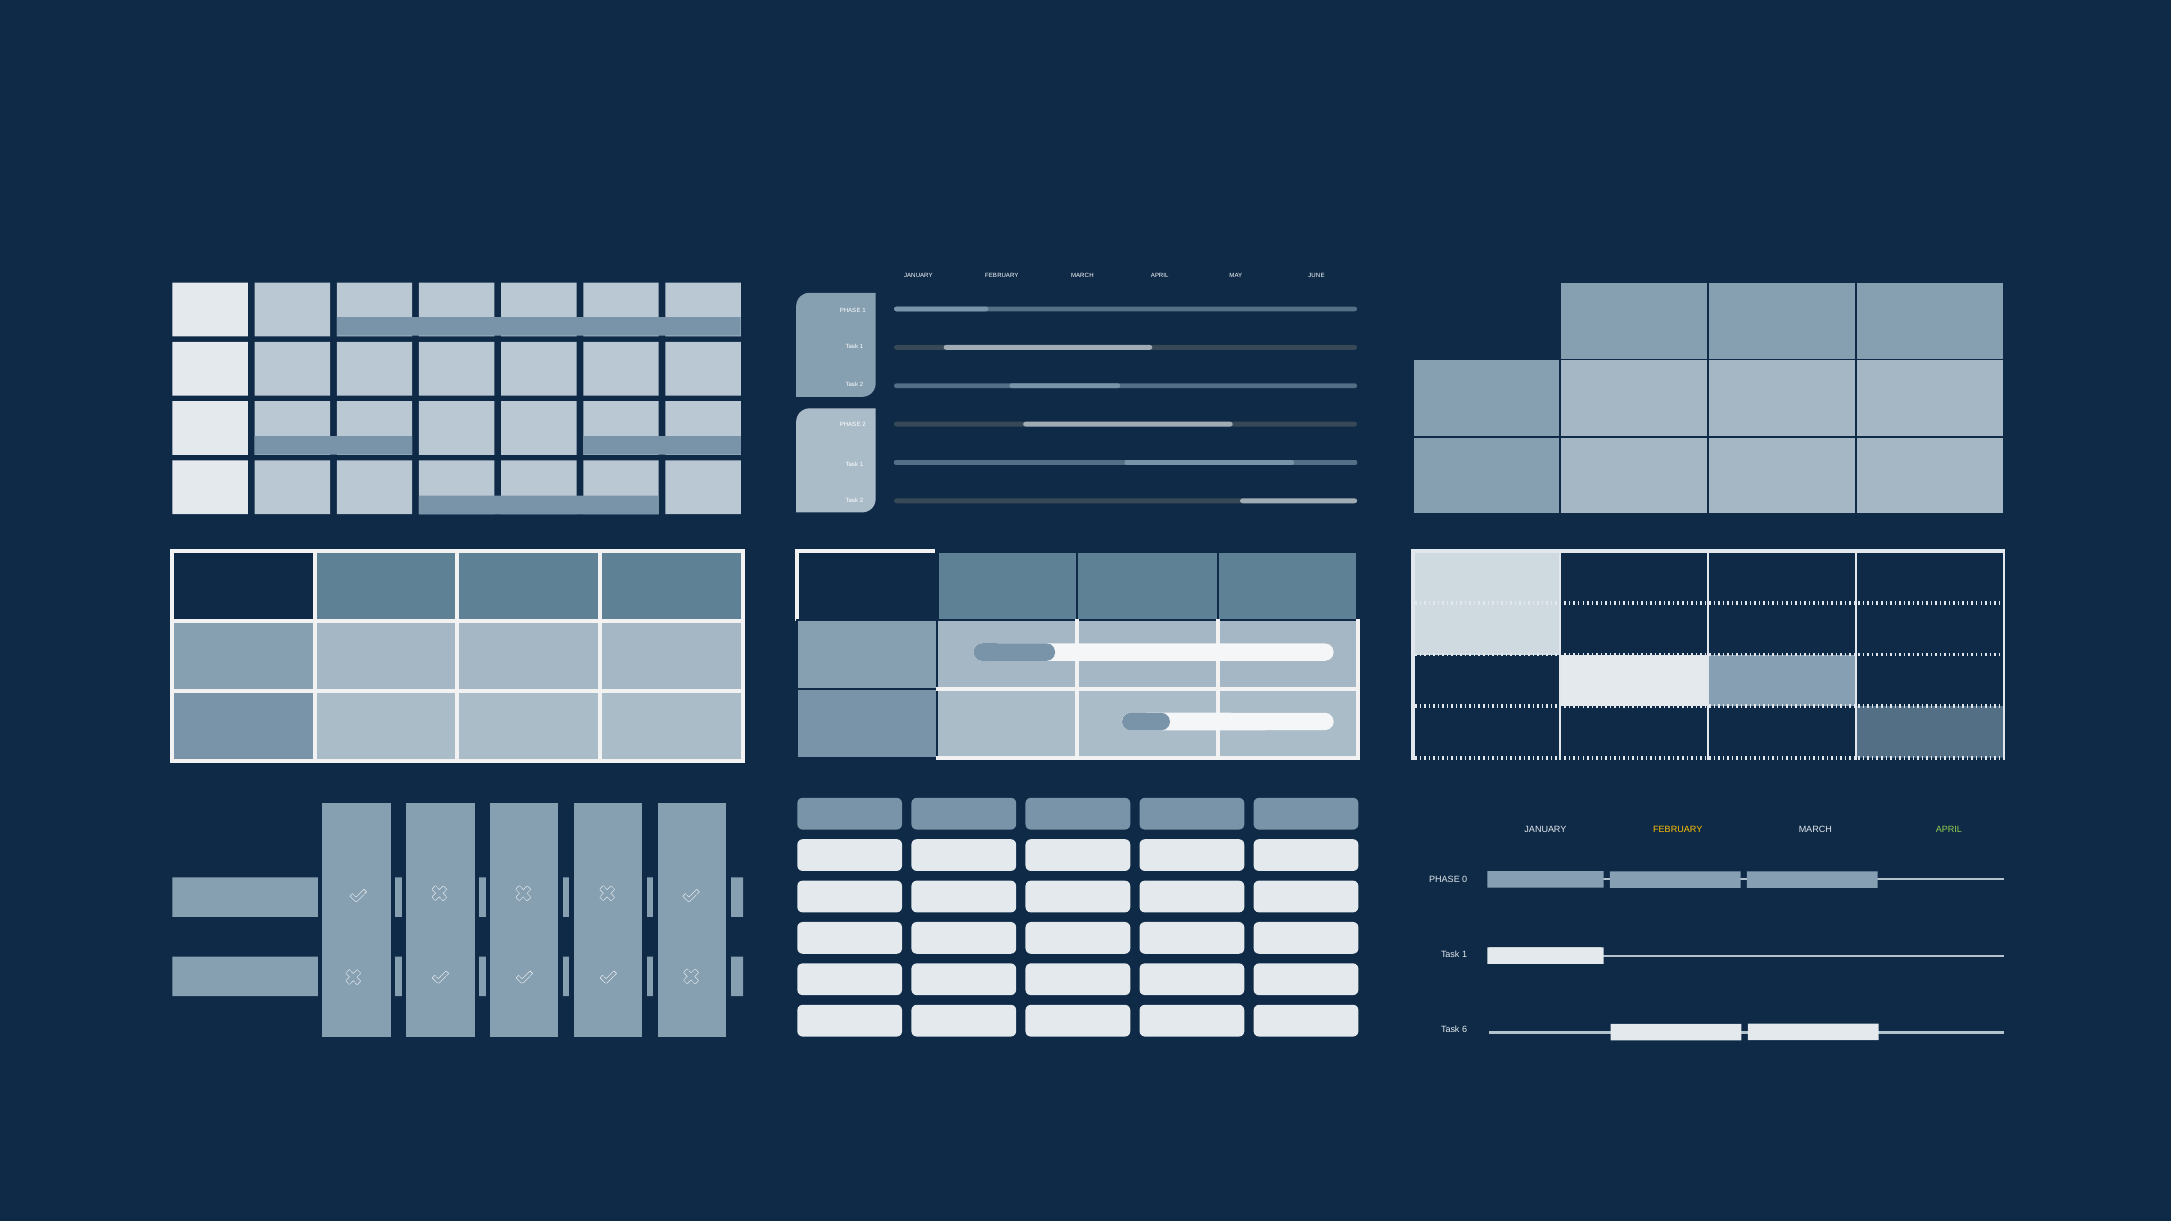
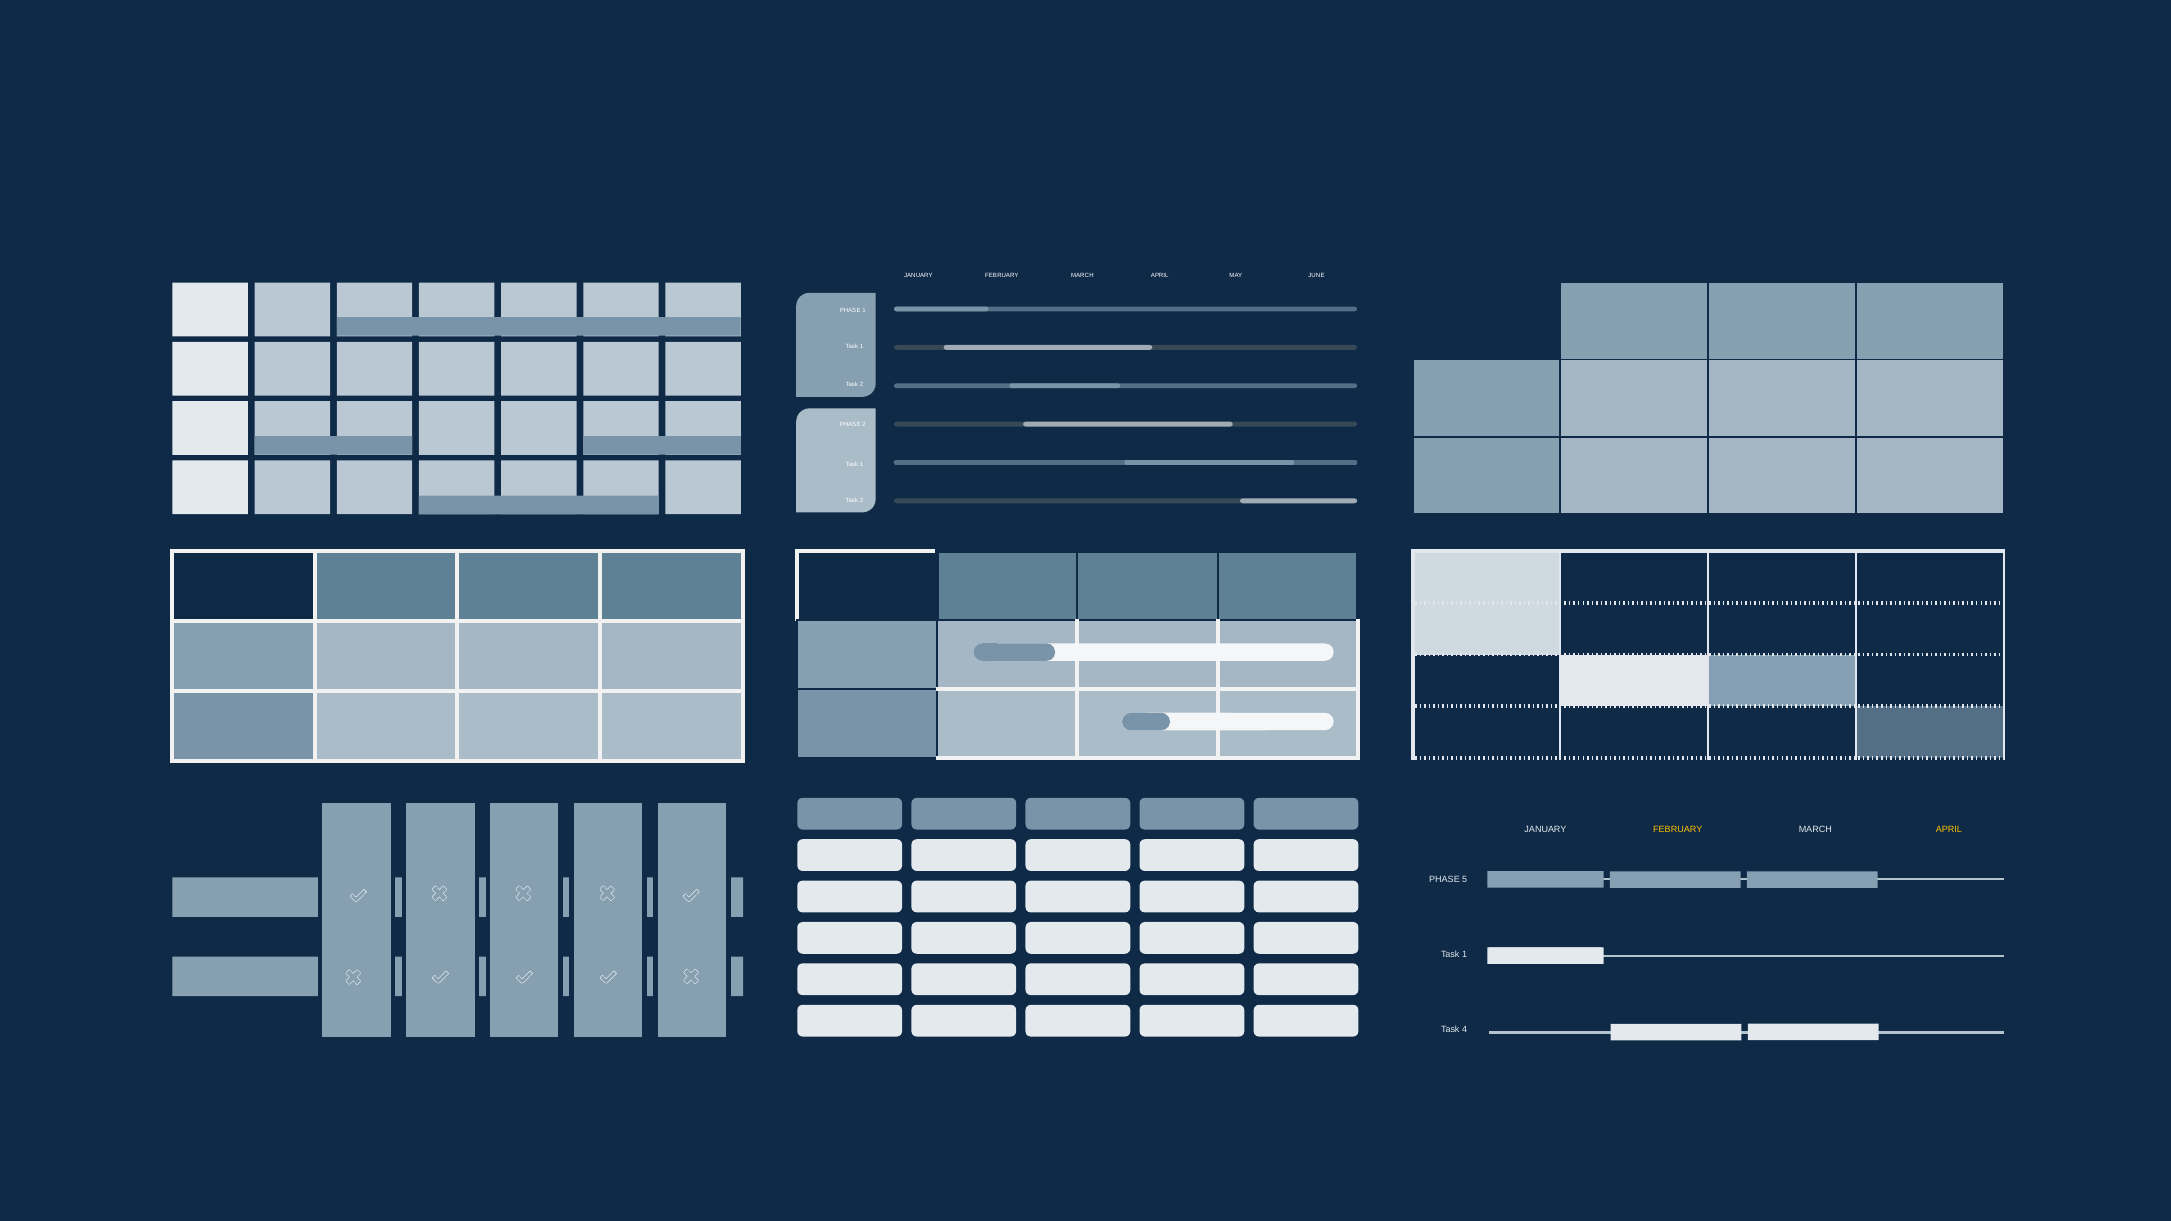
APRIL at (1949, 830) colour: light green -> yellow
0: 0 -> 5
6: 6 -> 4
